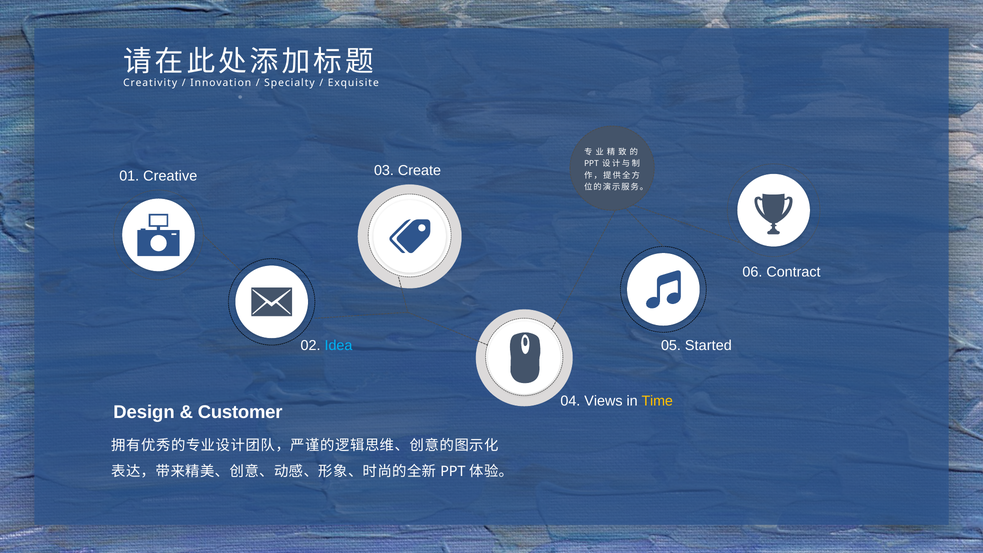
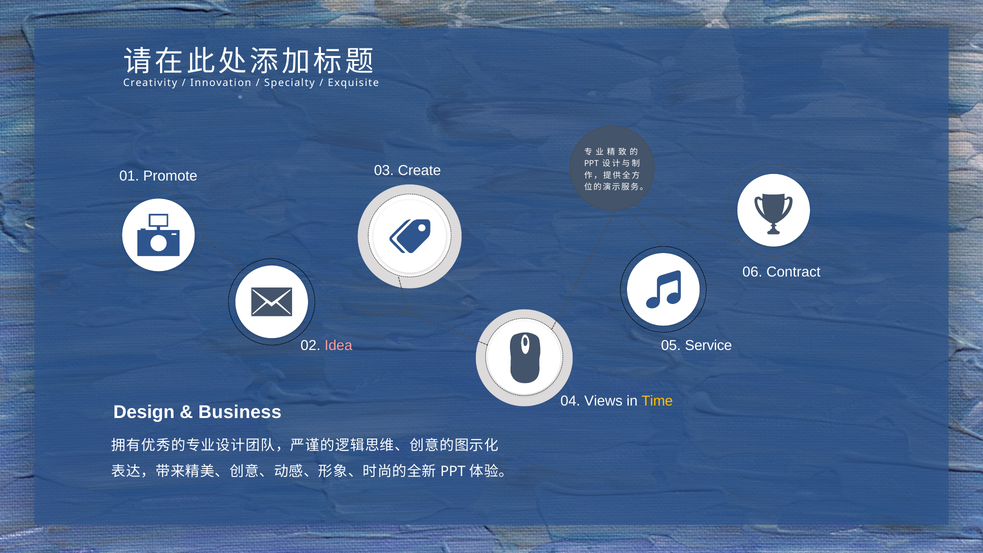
Creative: Creative -> Promote
Idea colour: light blue -> pink
Started: Started -> Service
Customer: Customer -> Business
